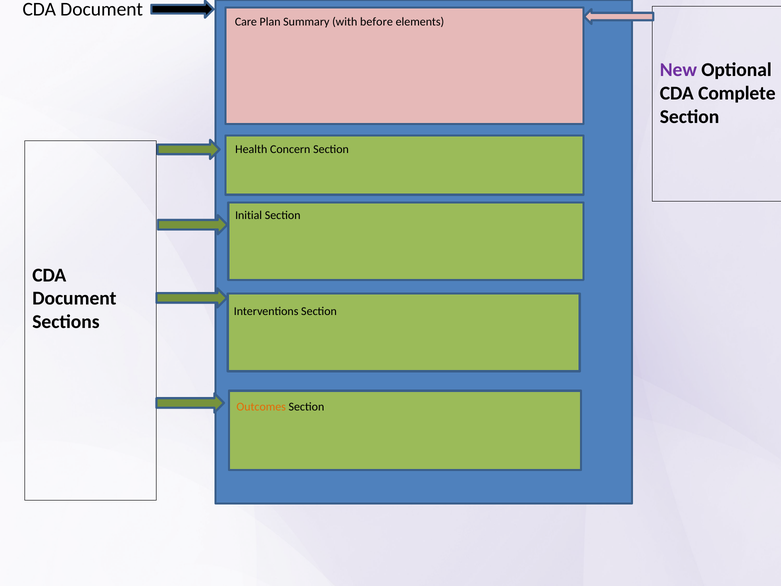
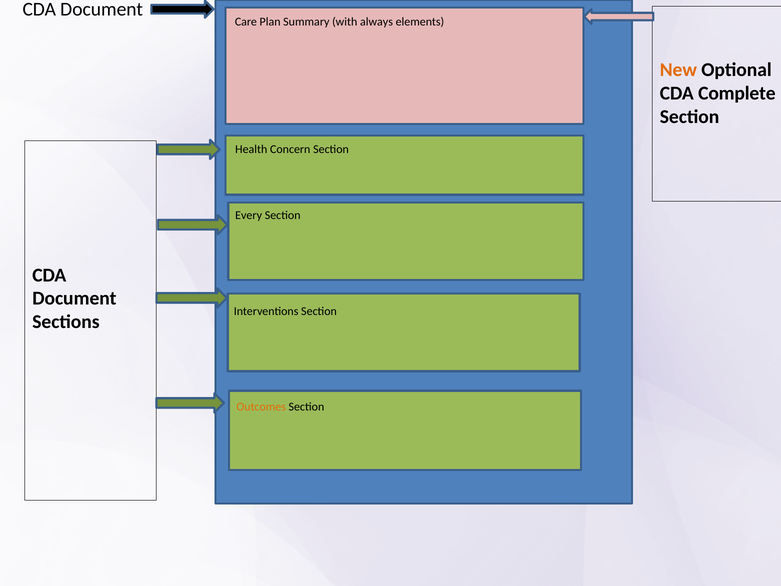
before: before -> always
New colour: purple -> orange
Initial: Initial -> Every
